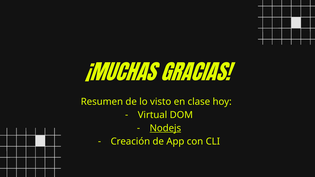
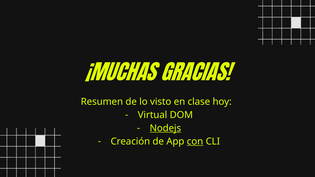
con underline: none -> present
